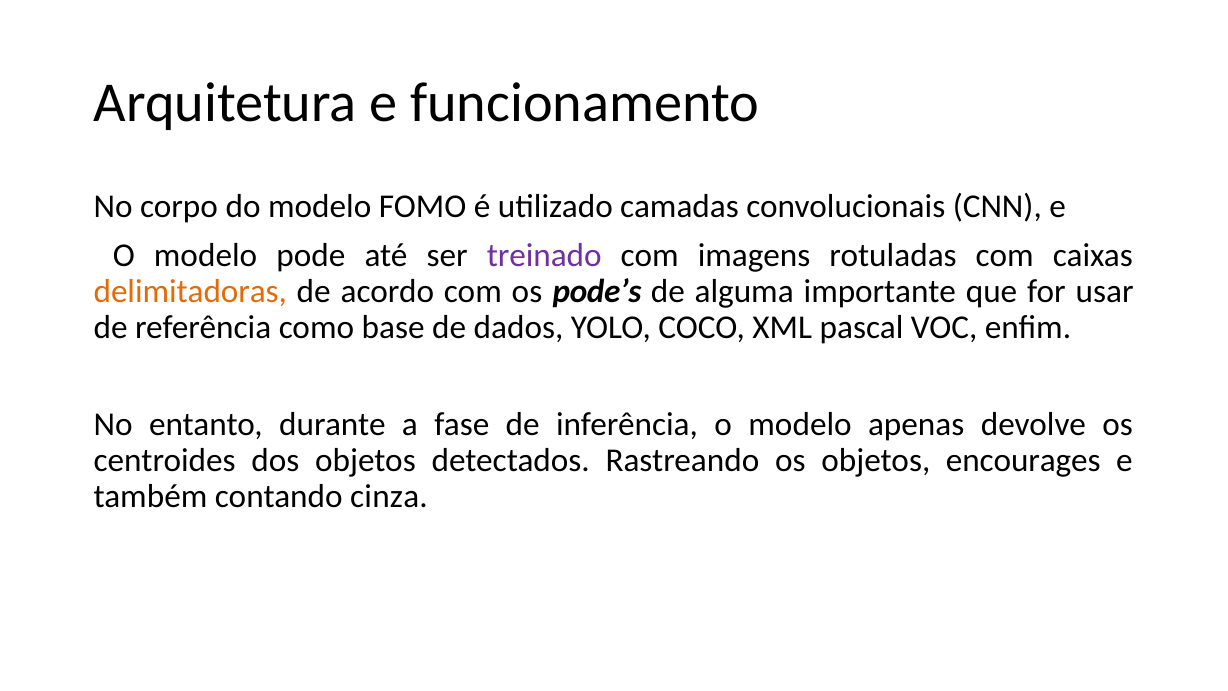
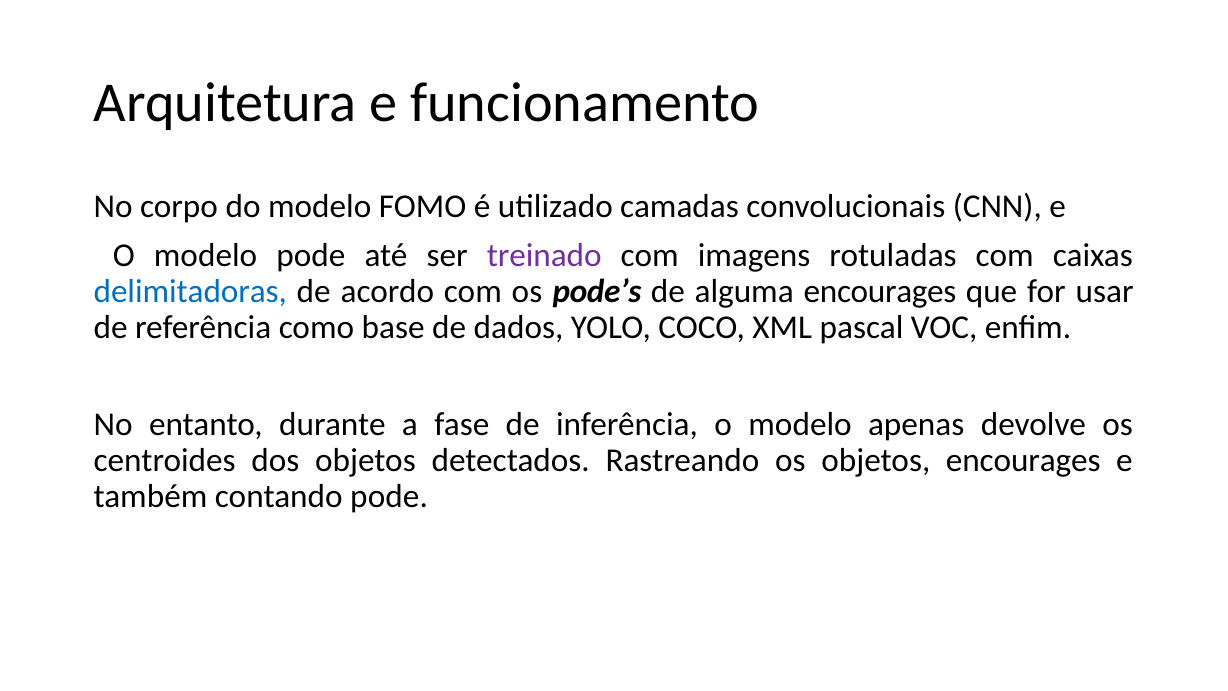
delimitadoras colour: orange -> blue
alguma importante: importante -> encourages
contando cinza: cinza -> pode
